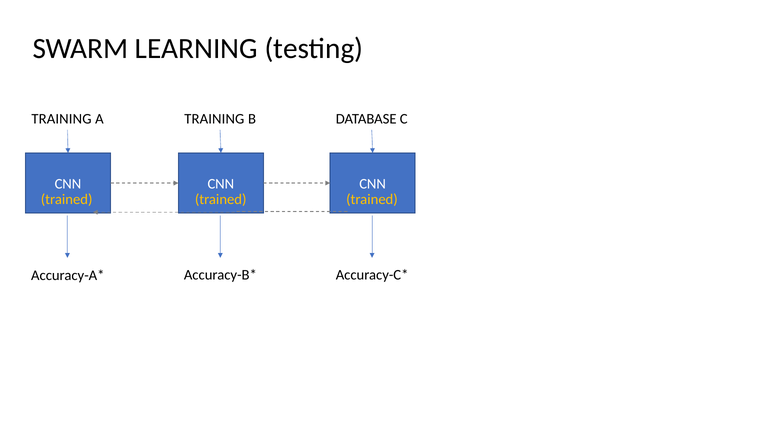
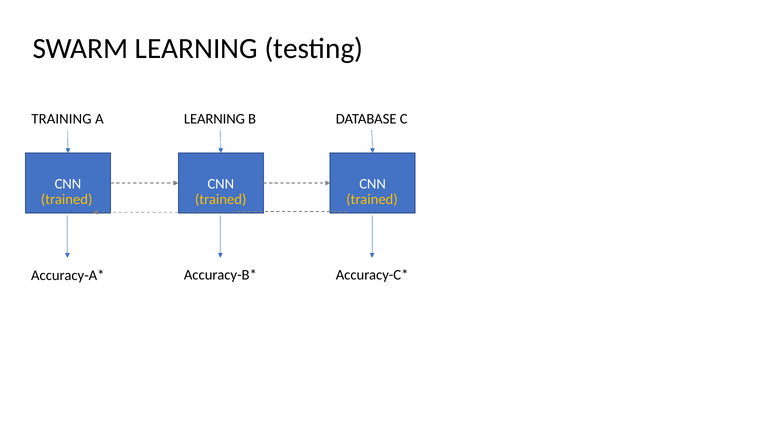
TRAINING at (214, 119): TRAINING -> LEARNING
